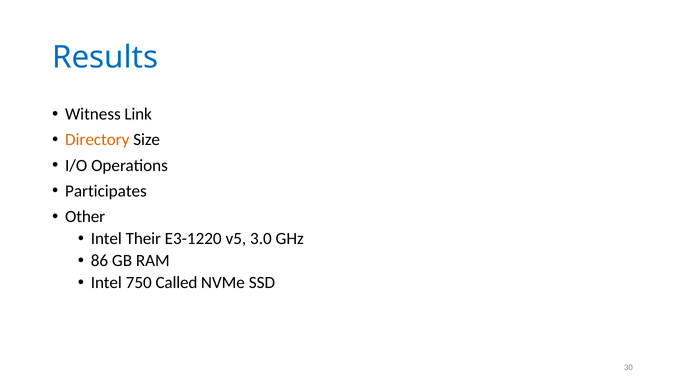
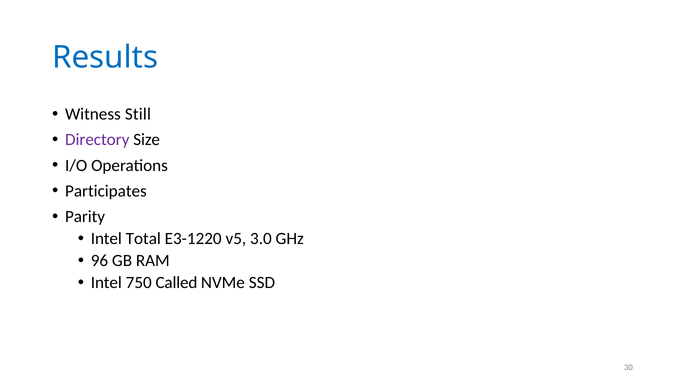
Link: Link -> Still
Directory colour: orange -> purple
Other: Other -> Parity
Their: Their -> Total
86: 86 -> 96
